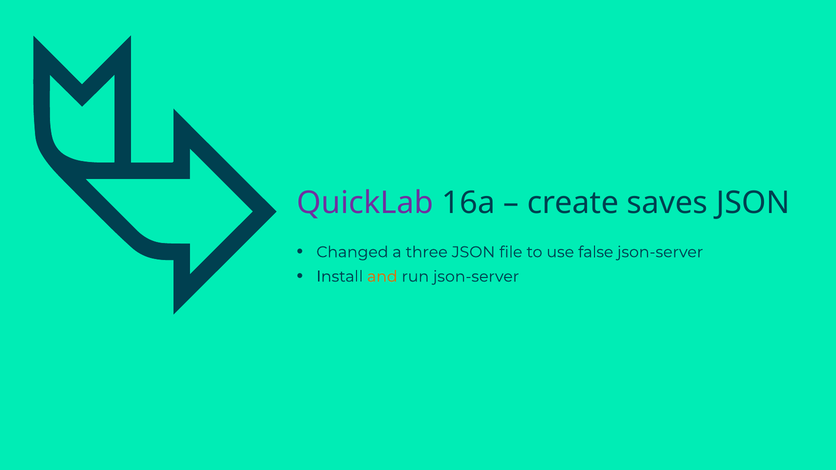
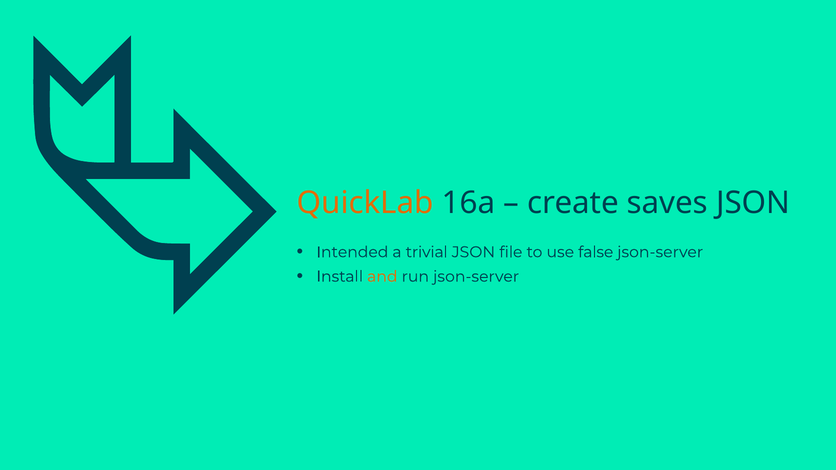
QuickLab colour: purple -> orange
Changed: Changed -> Intended
three: three -> trivial
